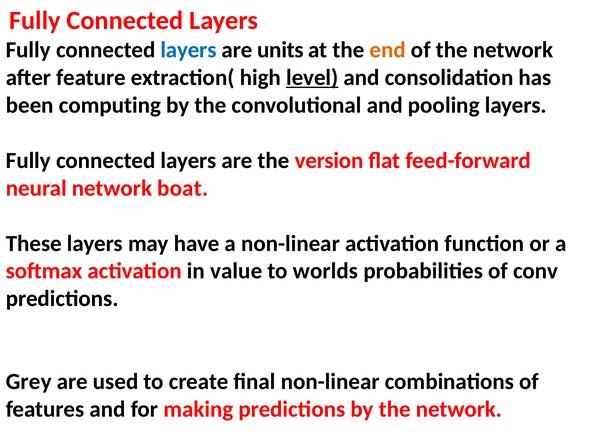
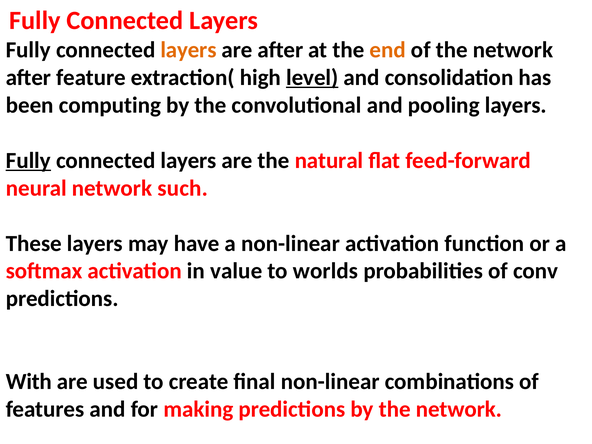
layers at (189, 50) colour: blue -> orange
are units: units -> after
Fully at (28, 160) underline: none -> present
version: version -> natural
boat: boat -> such
Grey: Grey -> With
